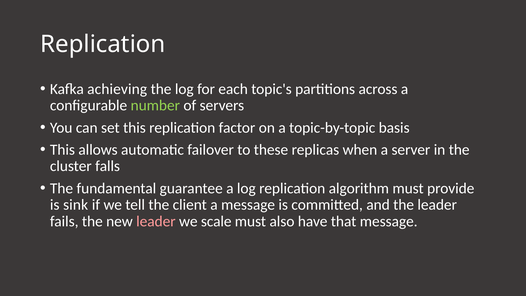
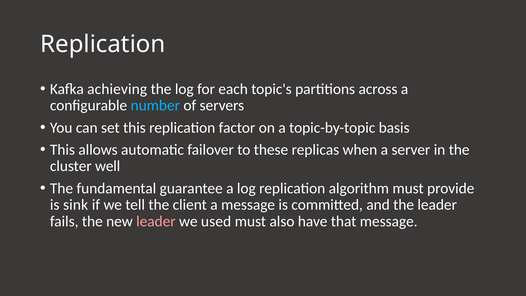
number colour: light green -> light blue
falls: falls -> well
scale: scale -> used
